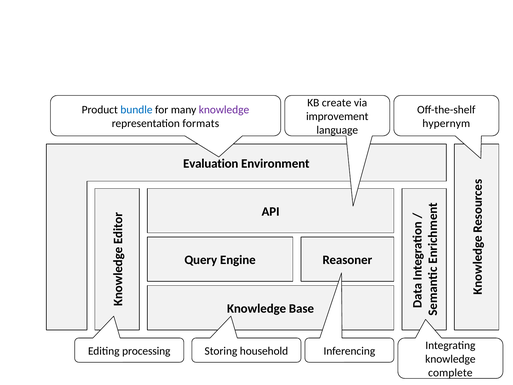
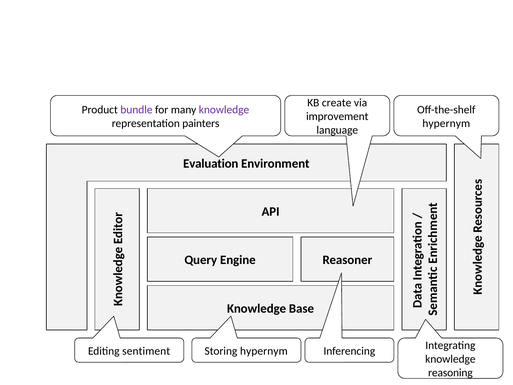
bundle colour: blue -> purple
formats: formats -> painters
processing: processing -> sentiment
Storing household: household -> hypernym
complete: complete -> reasoning
